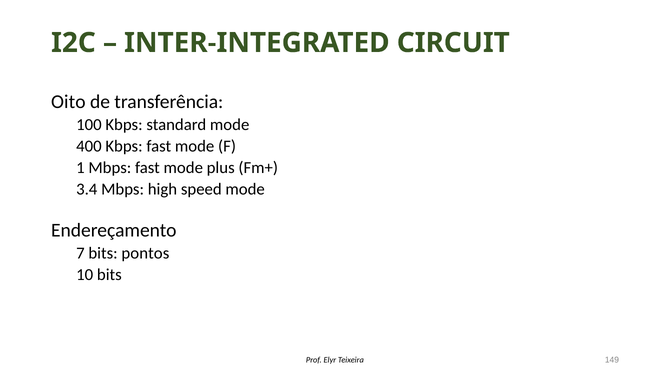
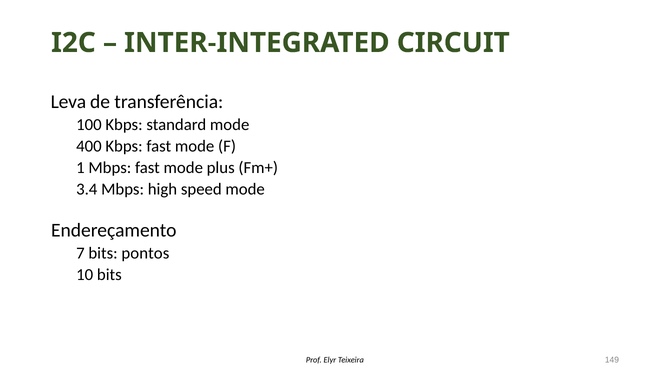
Oito: Oito -> Leva
